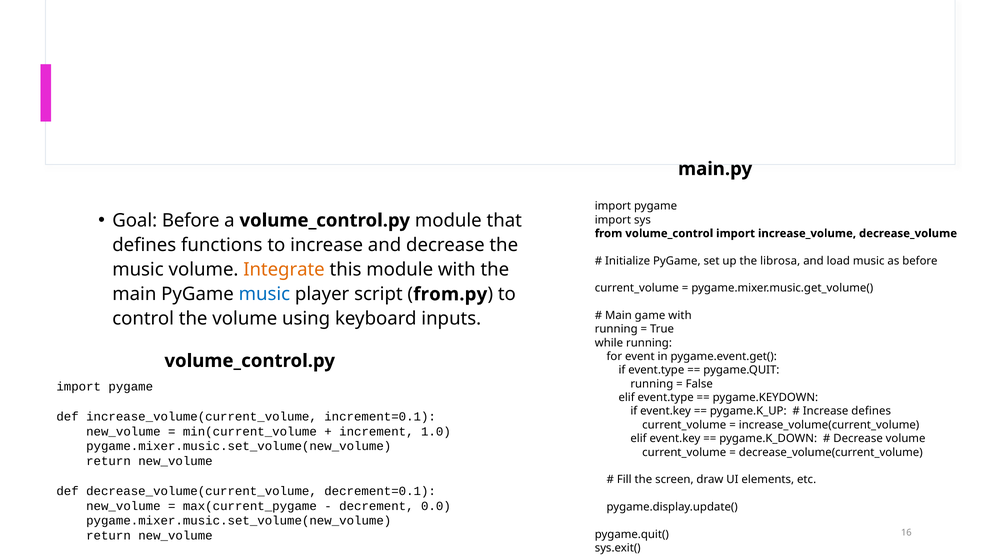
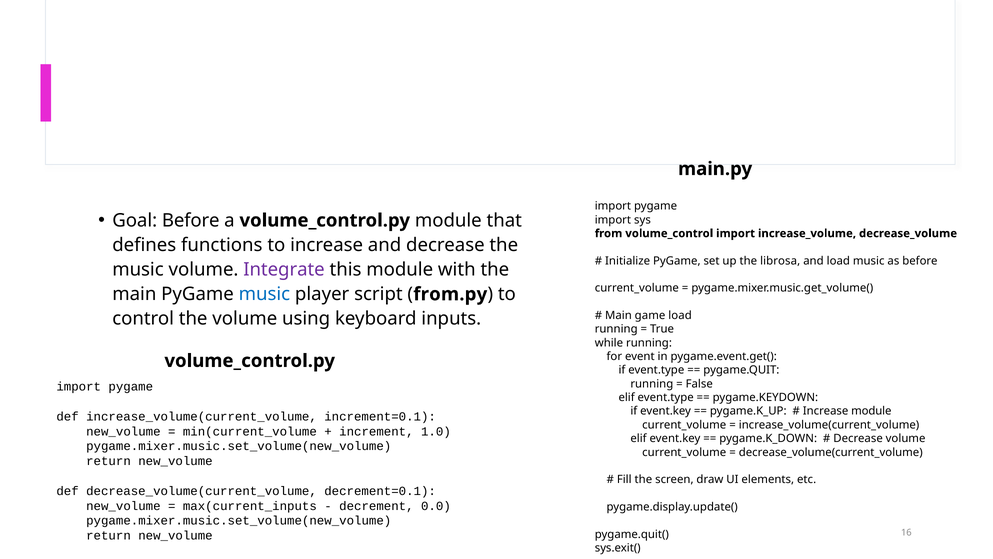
Integrate colour: orange -> purple
game with: with -> load
Increase defines: defines -> module
max(current_pygame: max(current_pygame -> max(current_inputs
